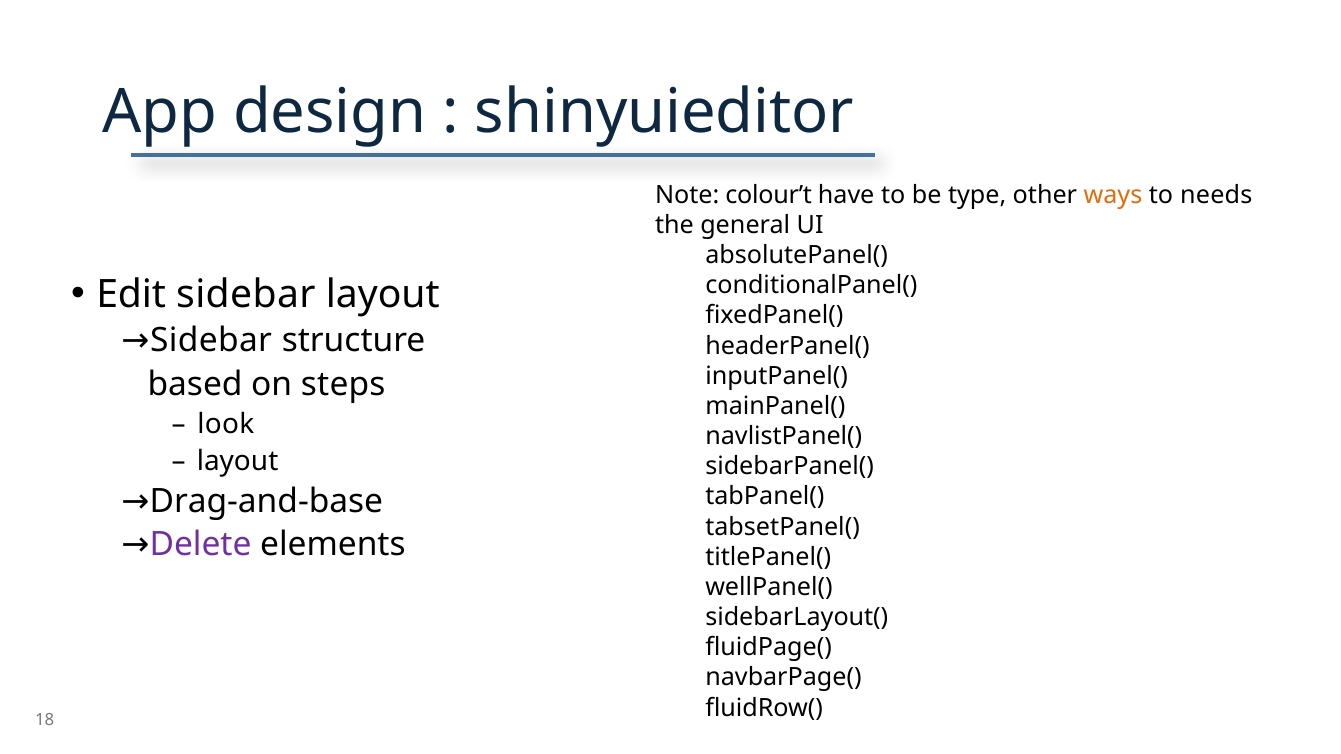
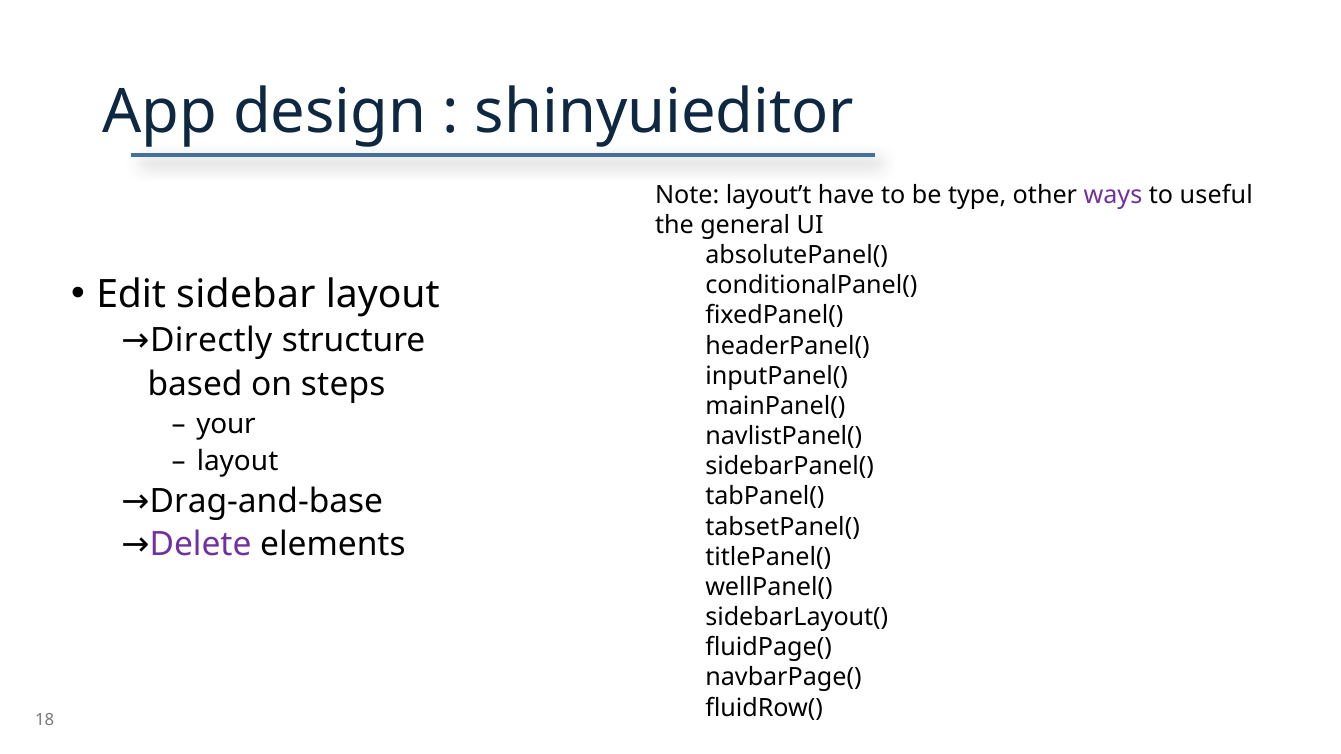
colour’t: colour’t -> layout’t
ways colour: orange -> purple
needs: needs -> useful
Sidebar at (211, 341): Sidebar -> Directly
look: look -> your
